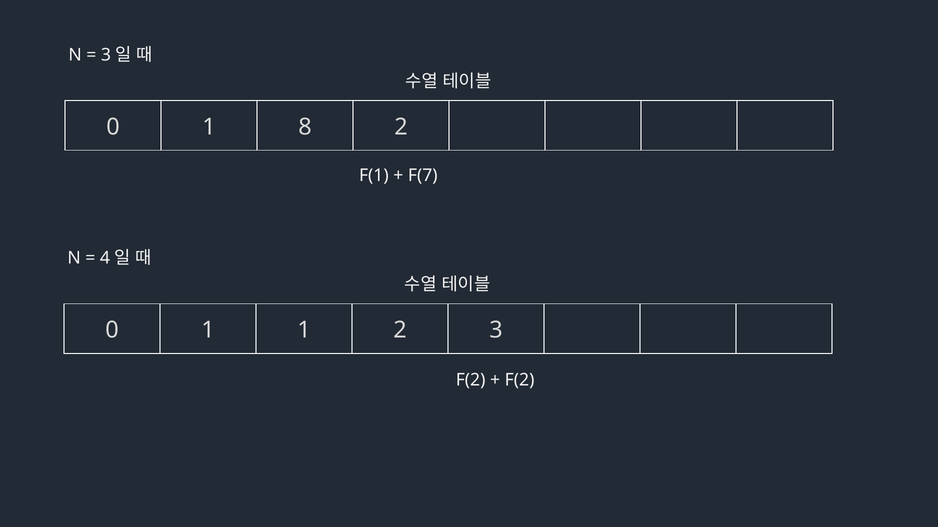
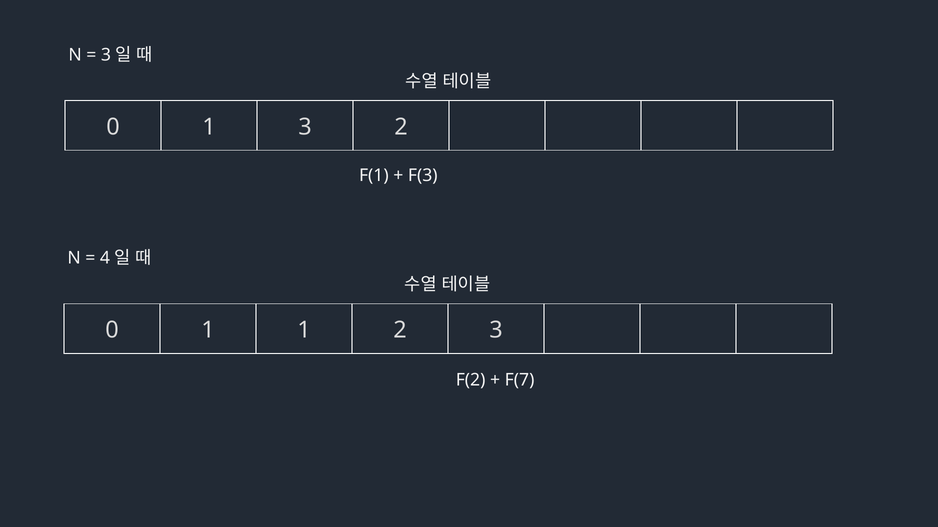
1 8: 8 -> 3
F(7: F(7 -> F(3
F(2 at (520, 380): F(2 -> F(7
